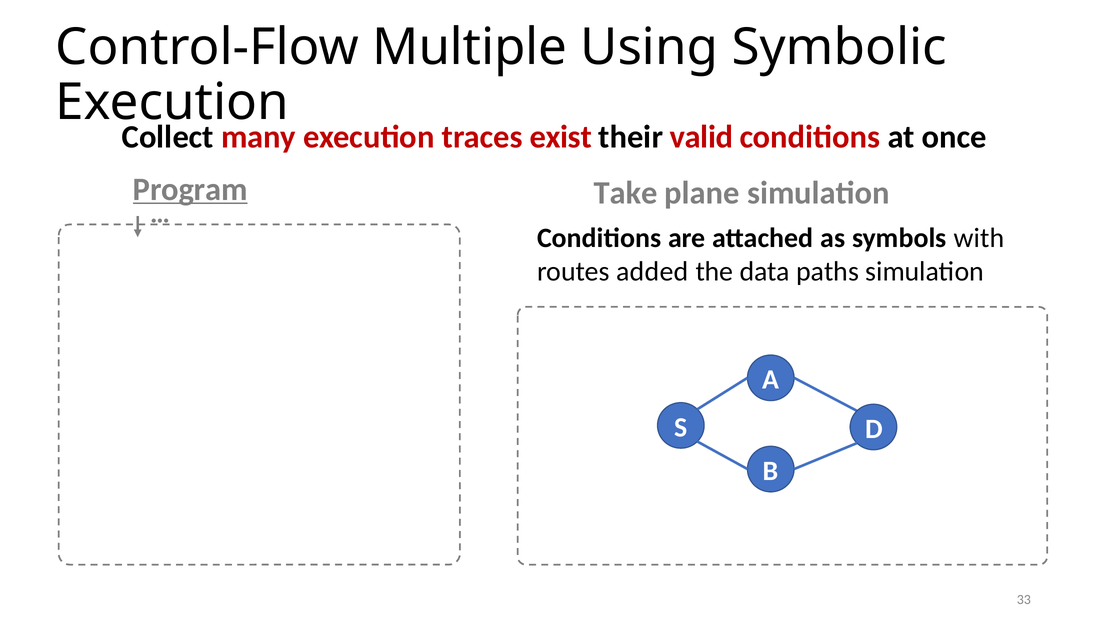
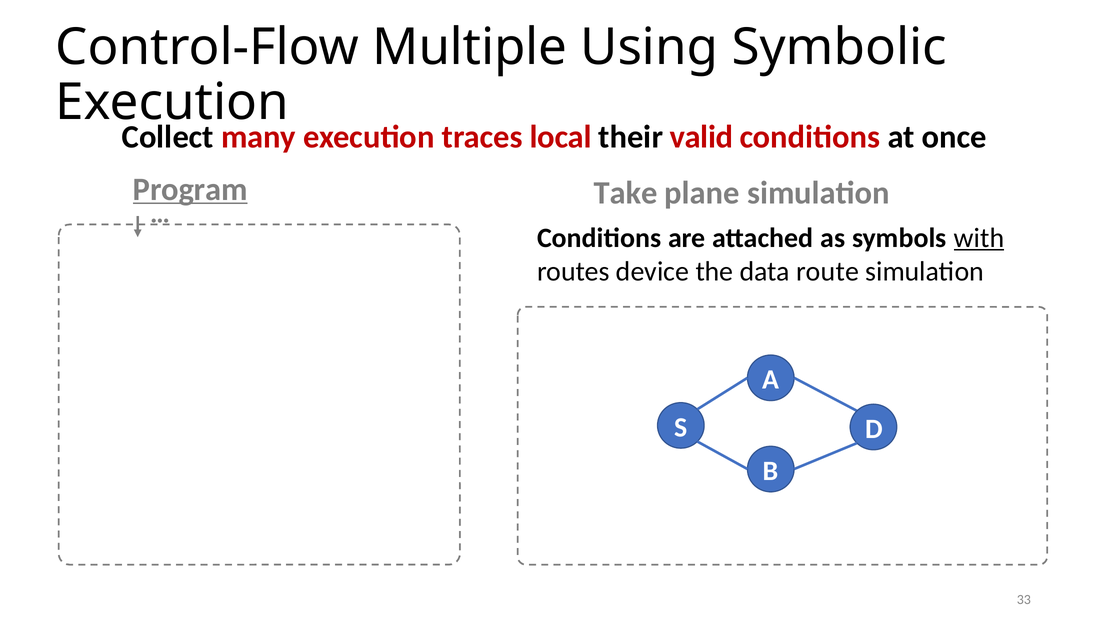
exist: exist -> local
with underline: none -> present
added: added -> device
paths: paths -> route
